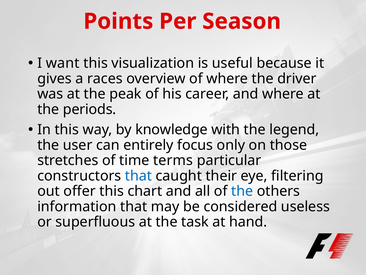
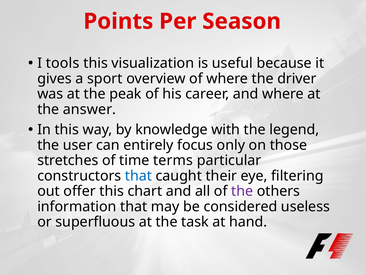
want: want -> tools
races: races -> sport
periods: periods -> answer
the at (242, 191) colour: blue -> purple
